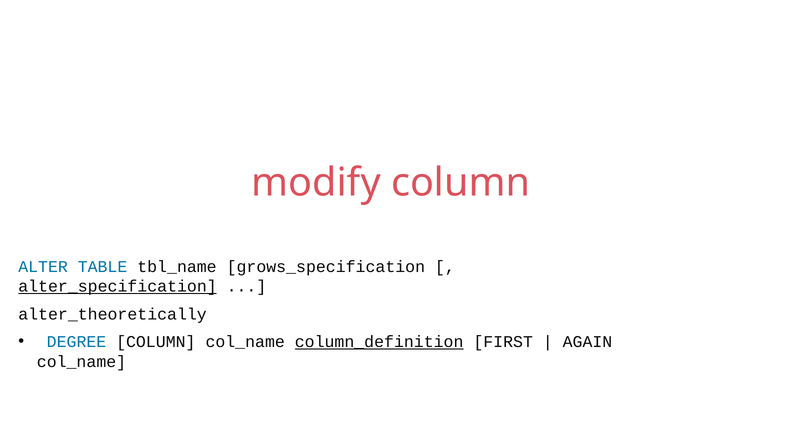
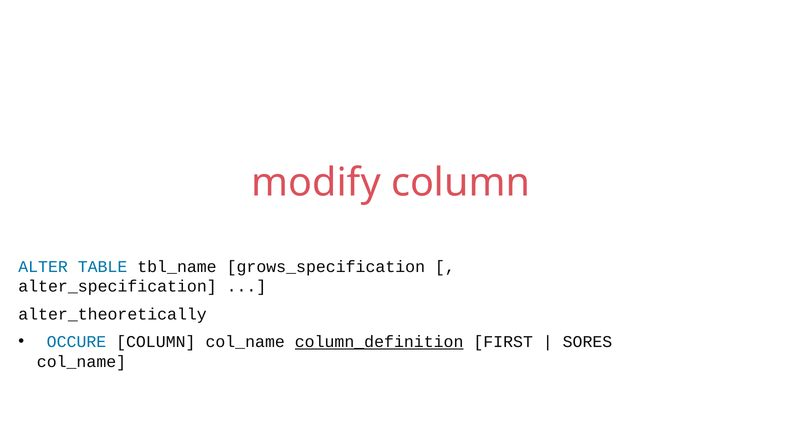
alter_specification underline: present -> none
DEGREE: DEGREE -> OCCURE
AGAIN: AGAIN -> SORES
